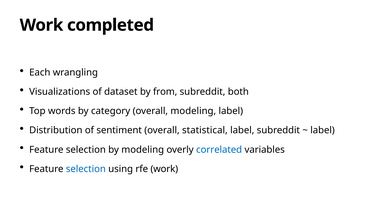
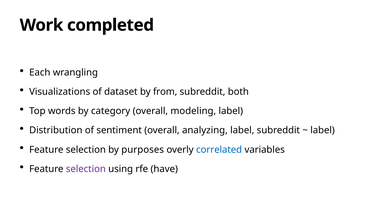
statistical: statistical -> analyzing
by modeling: modeling -> purposes
selection at (86, 169) colour: blue -> purple
rfe work: work -> have
